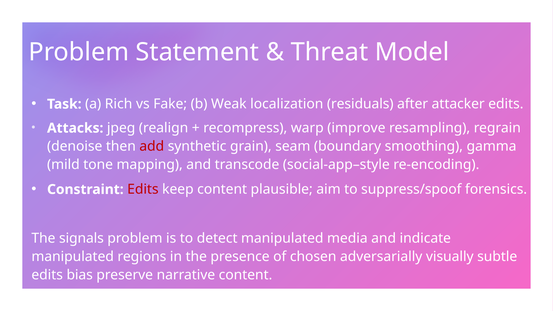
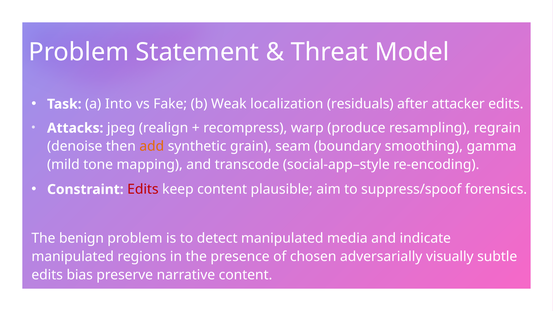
Rich: Rich -> Into
improve: improve -> produce
add colour: red -> orange
signals: signals -> benign
